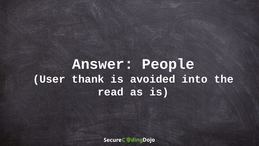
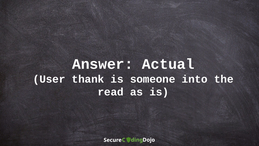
People: People -> Actual
avoided: avoided -> someone
